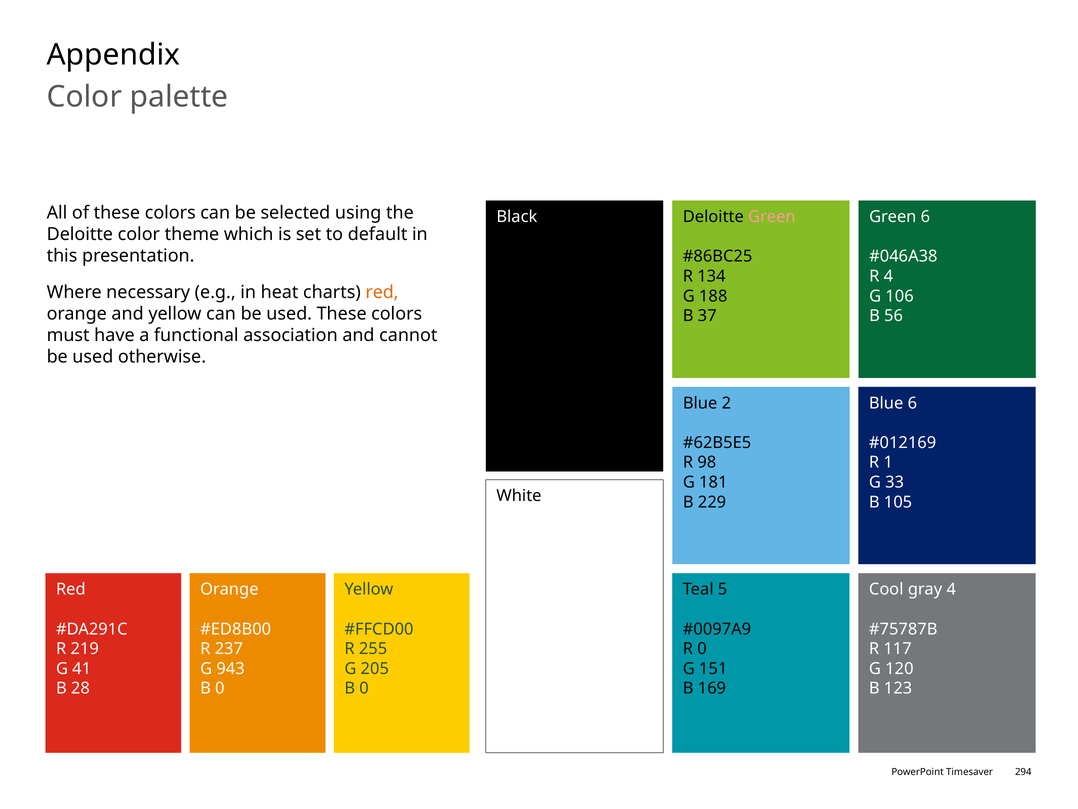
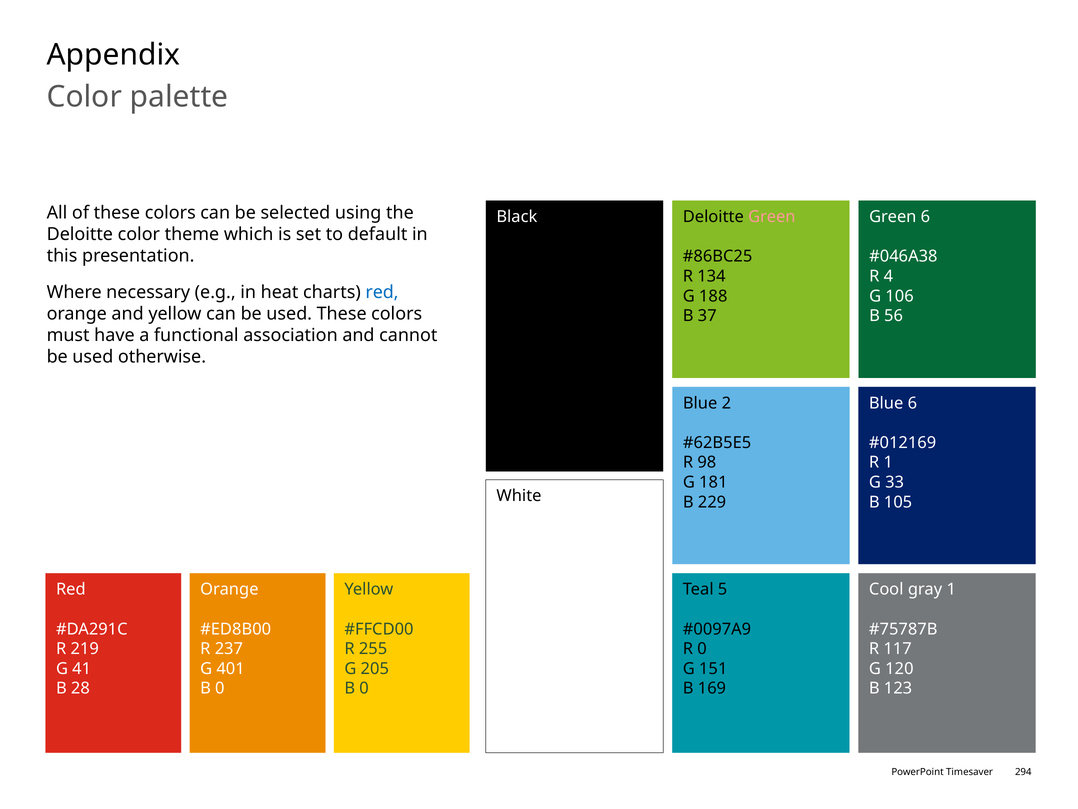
red at (382, 292) colour: orange -> blue
gray 4: 4 -> 1
943: 943 -> 401
